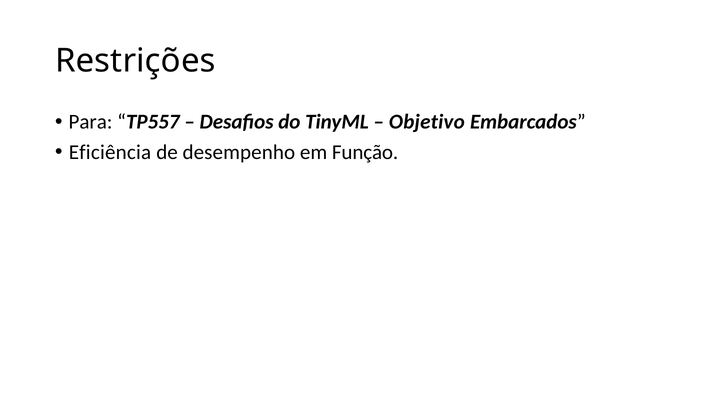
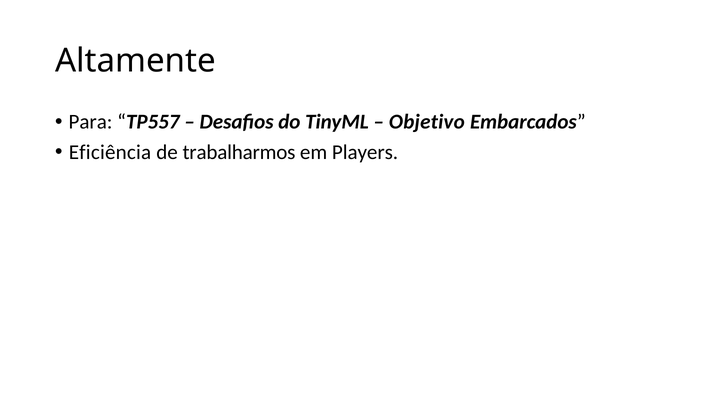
Restrições: Restrições -> Altamente
desempenho: desempenho -> trabalharmos
Função: Função -> Players
